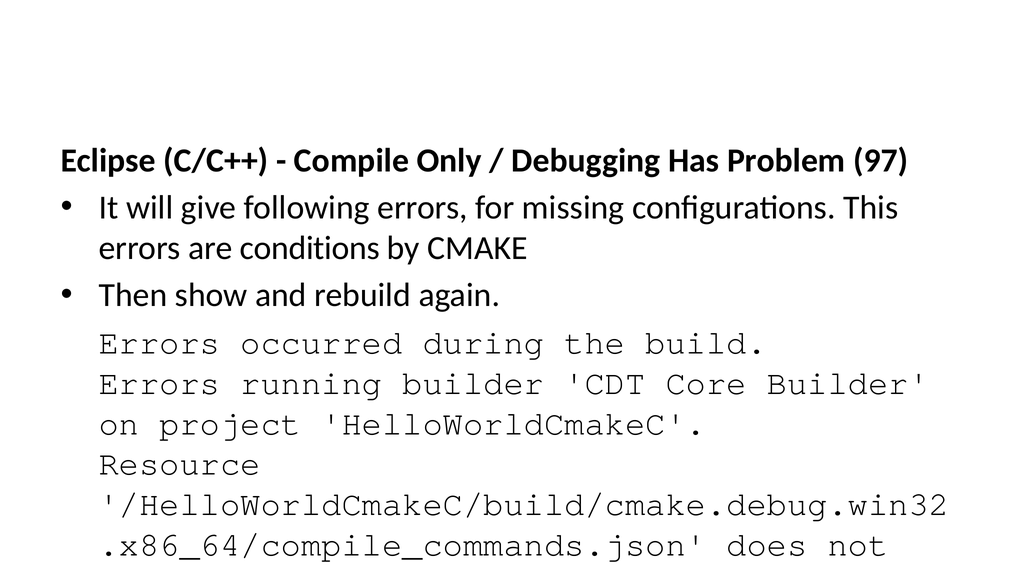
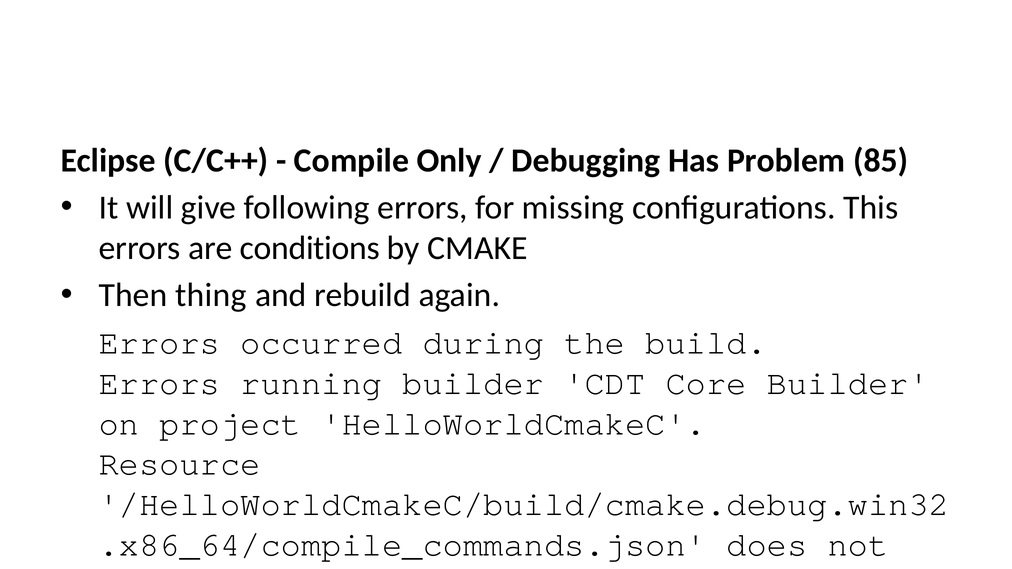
97: 97 -> 85
show: show -> thing
